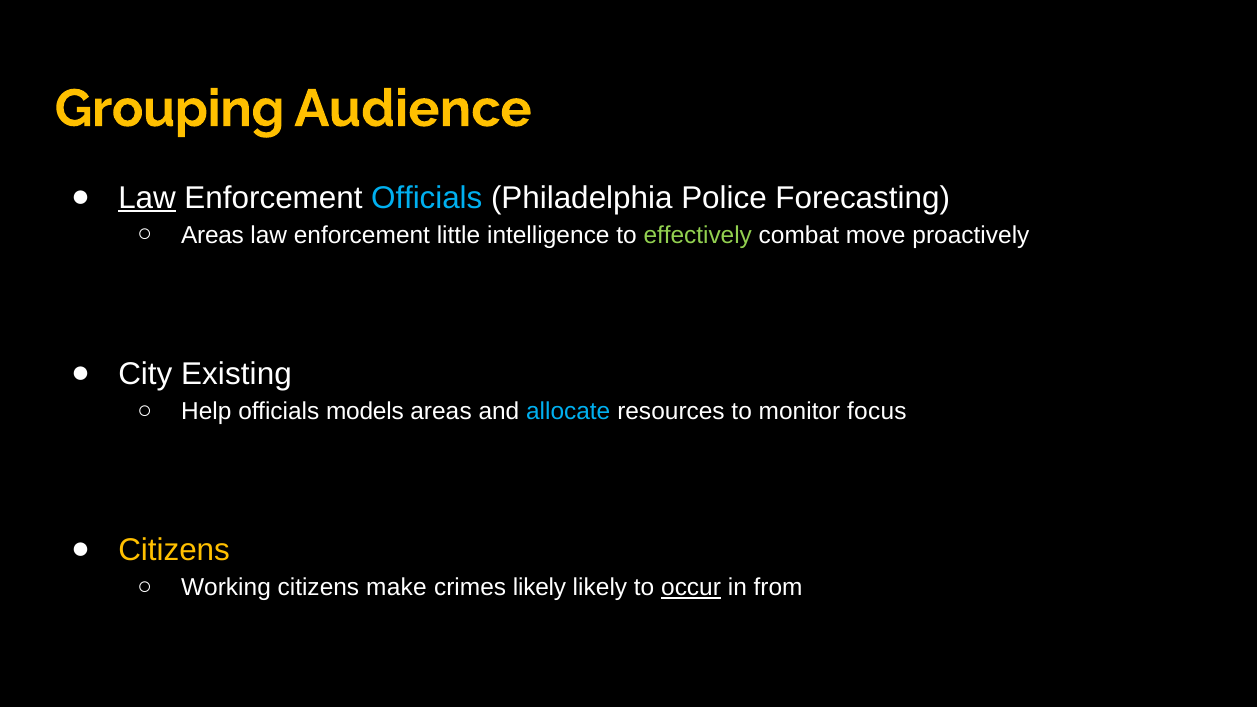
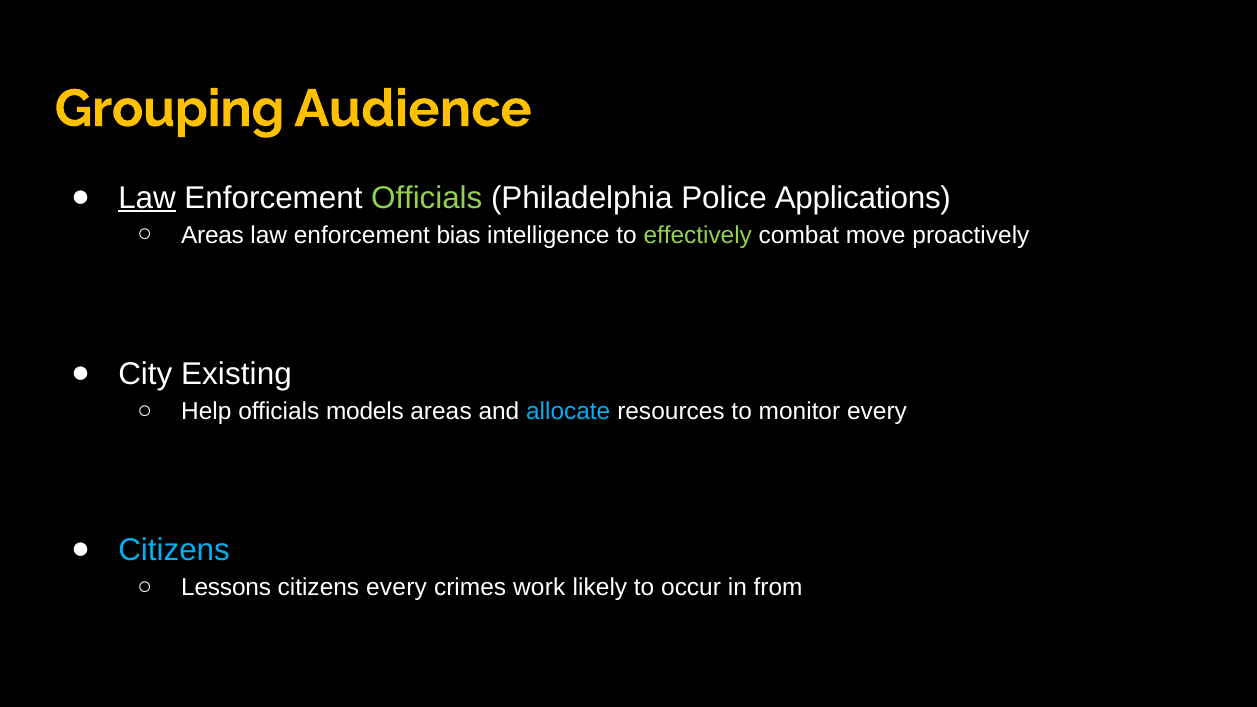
Officials at (427, 198) colour: light blue -> light green
Forecasting: Forecasting -> Applications
little: little -> bias
monitor focus: focus -> every
Citizens at (174, 550) colour: yellow -> light blue
Working: Working -> Lessons
citizens make: make -> every
crimes likely: likely -> work
occur underline: present -> none
